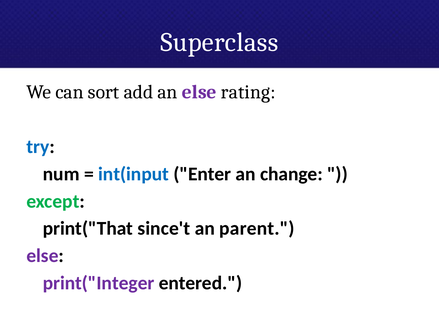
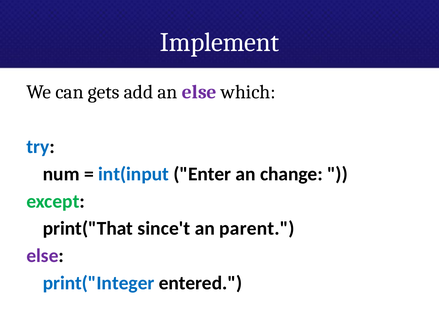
Superclass: Superclass -> Implement
sort: sort -> gets
rating: rating -> which
print("Integer colour: purple -> blue
